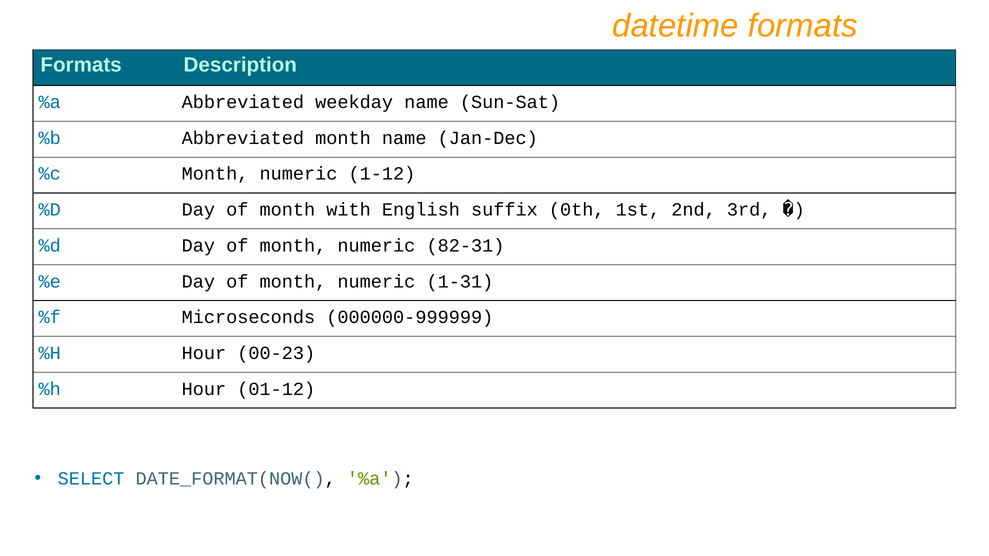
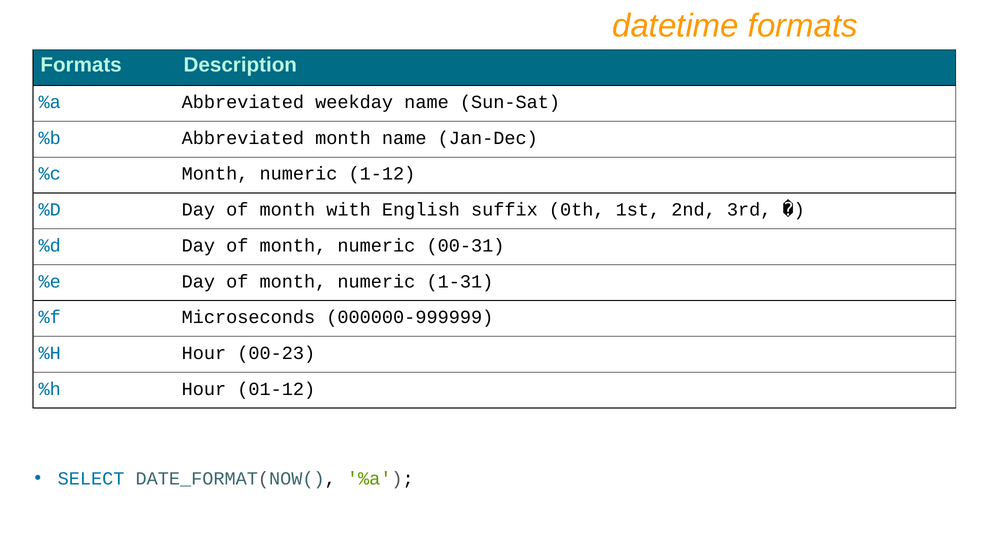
82-31: 82-31 -> 00-31
